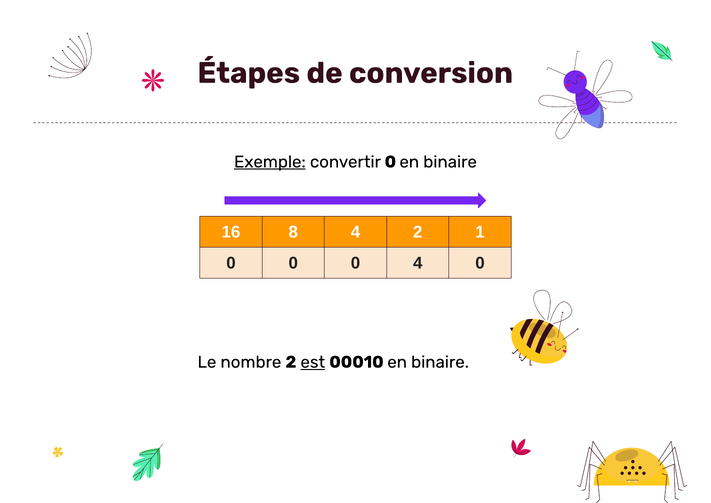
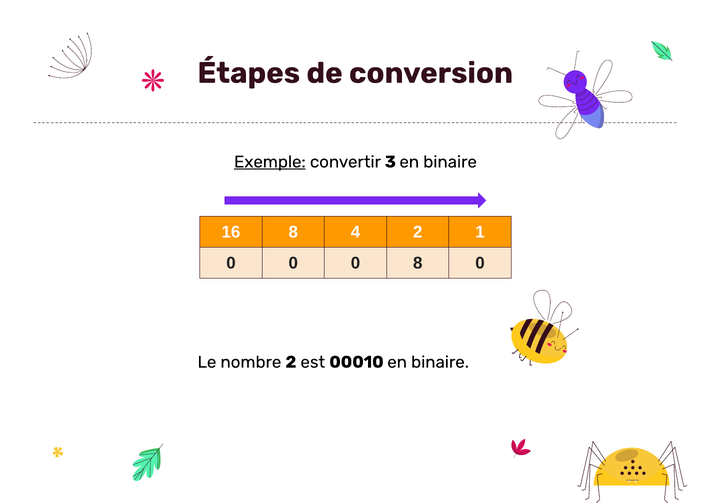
convertir 0: 0 -> 3
0 4: 4 -> 8
est underline: present -> none
